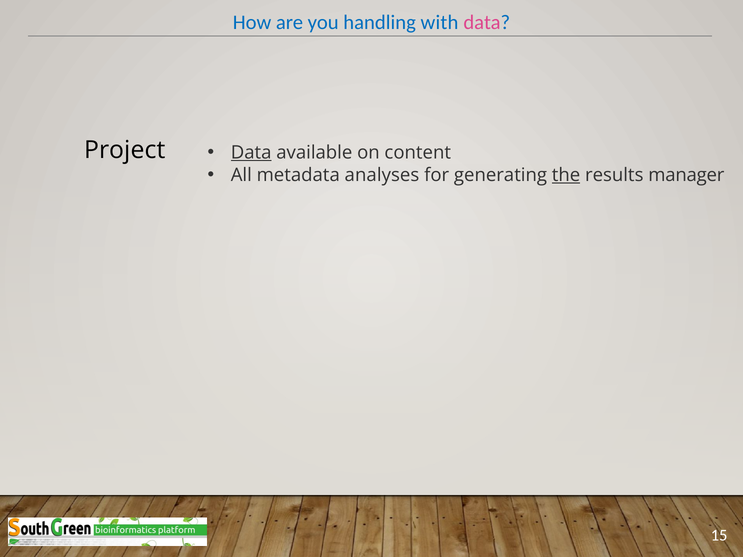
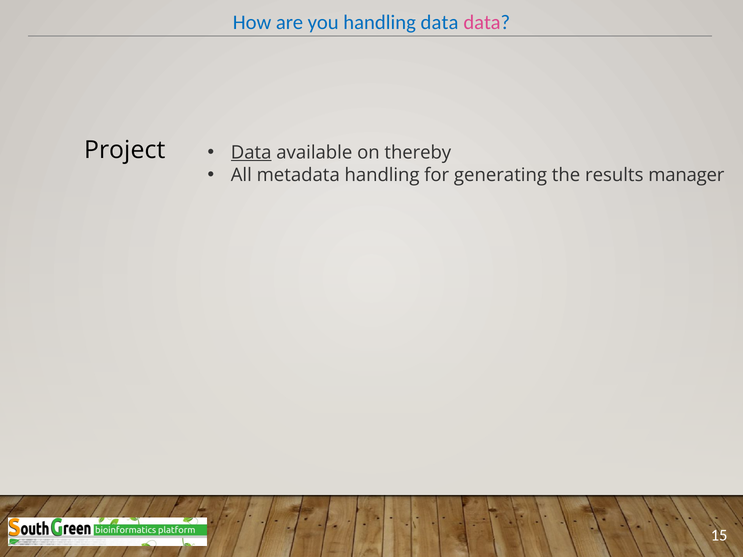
handling with: with -> data
content: content -> thereby
metadata analyses: analyses -> handling
the underline: present -> none
